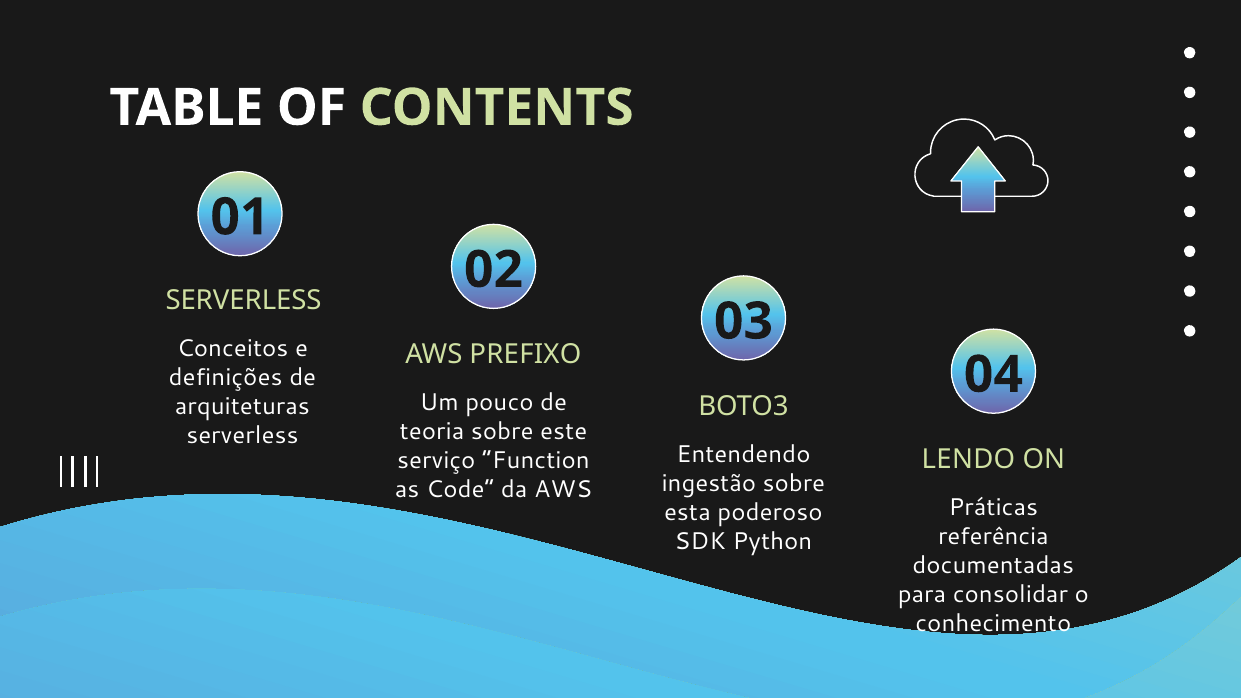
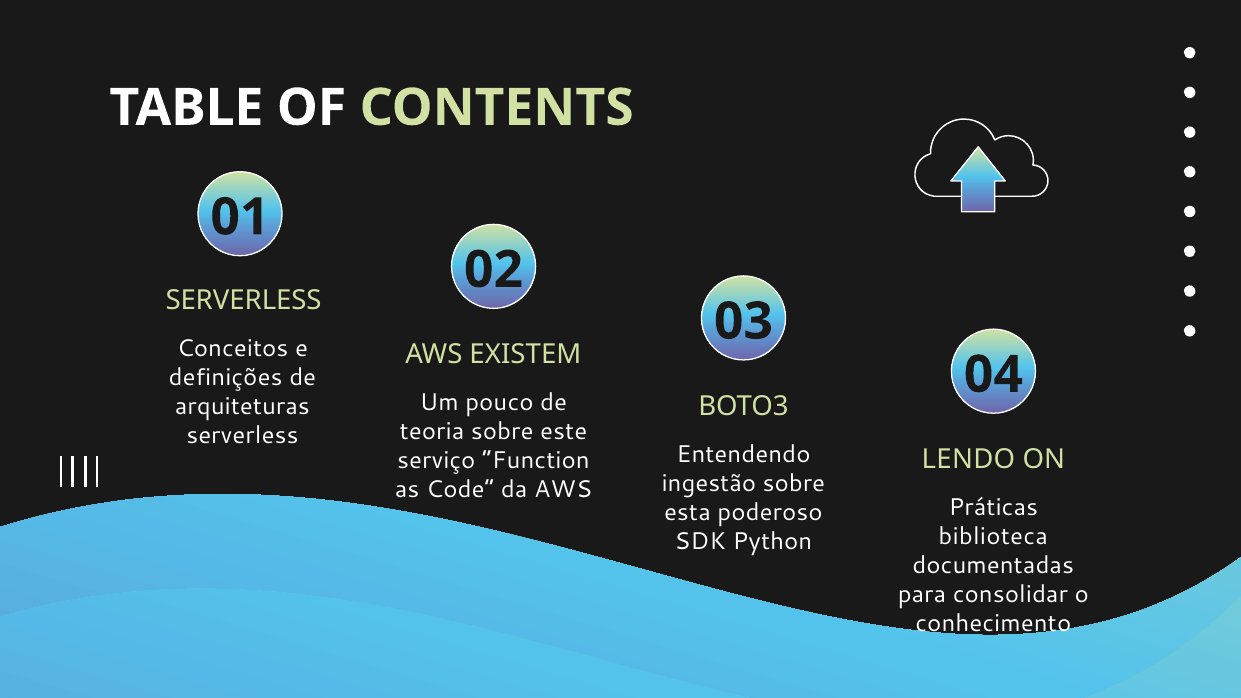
PREFIXO: PREFIXO -> EXISTEM
referência: referência -> biblioteca
